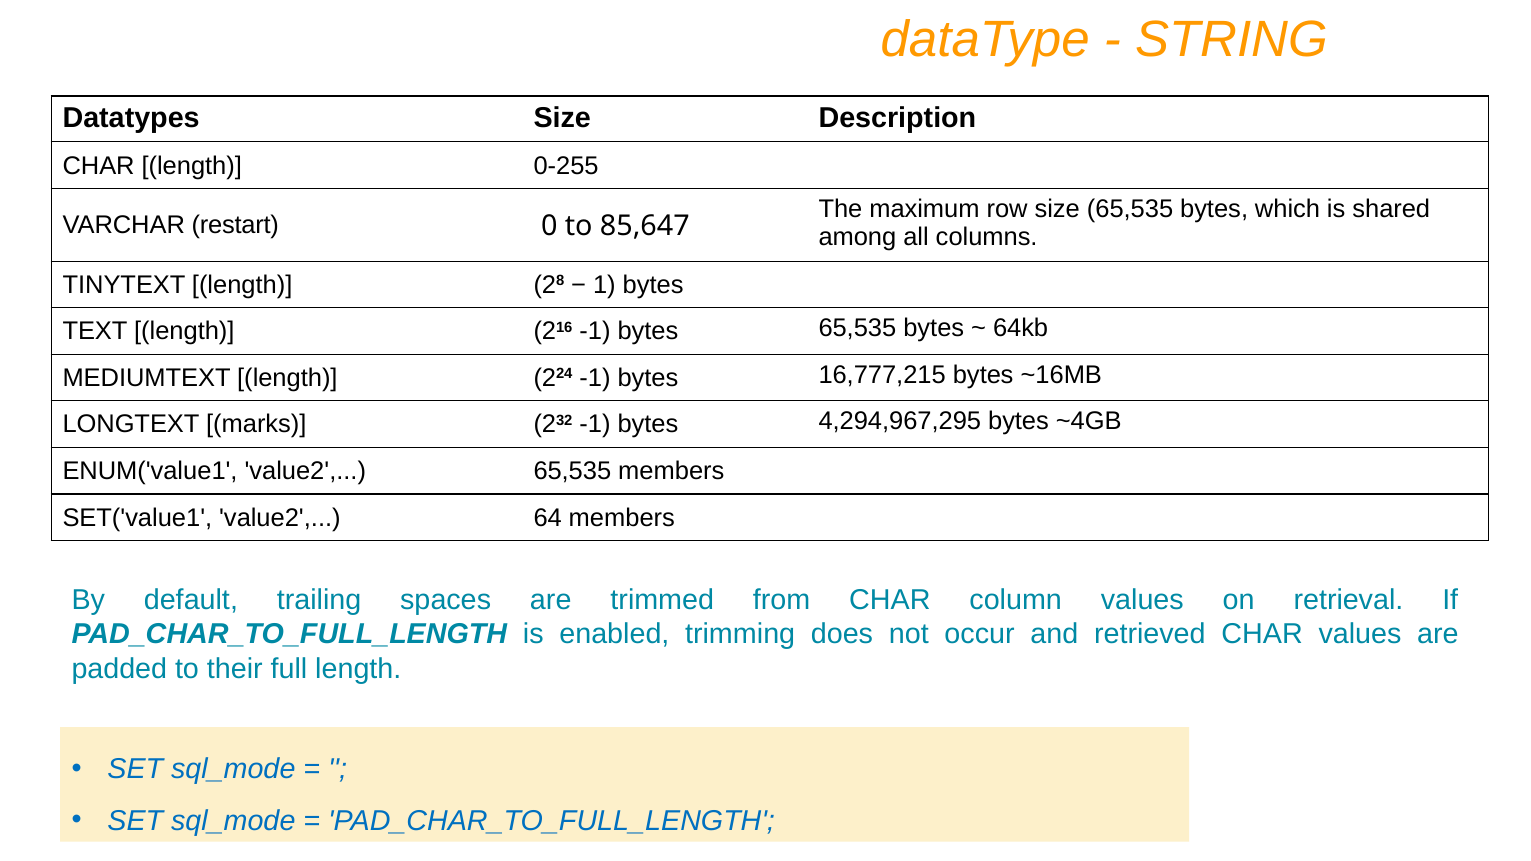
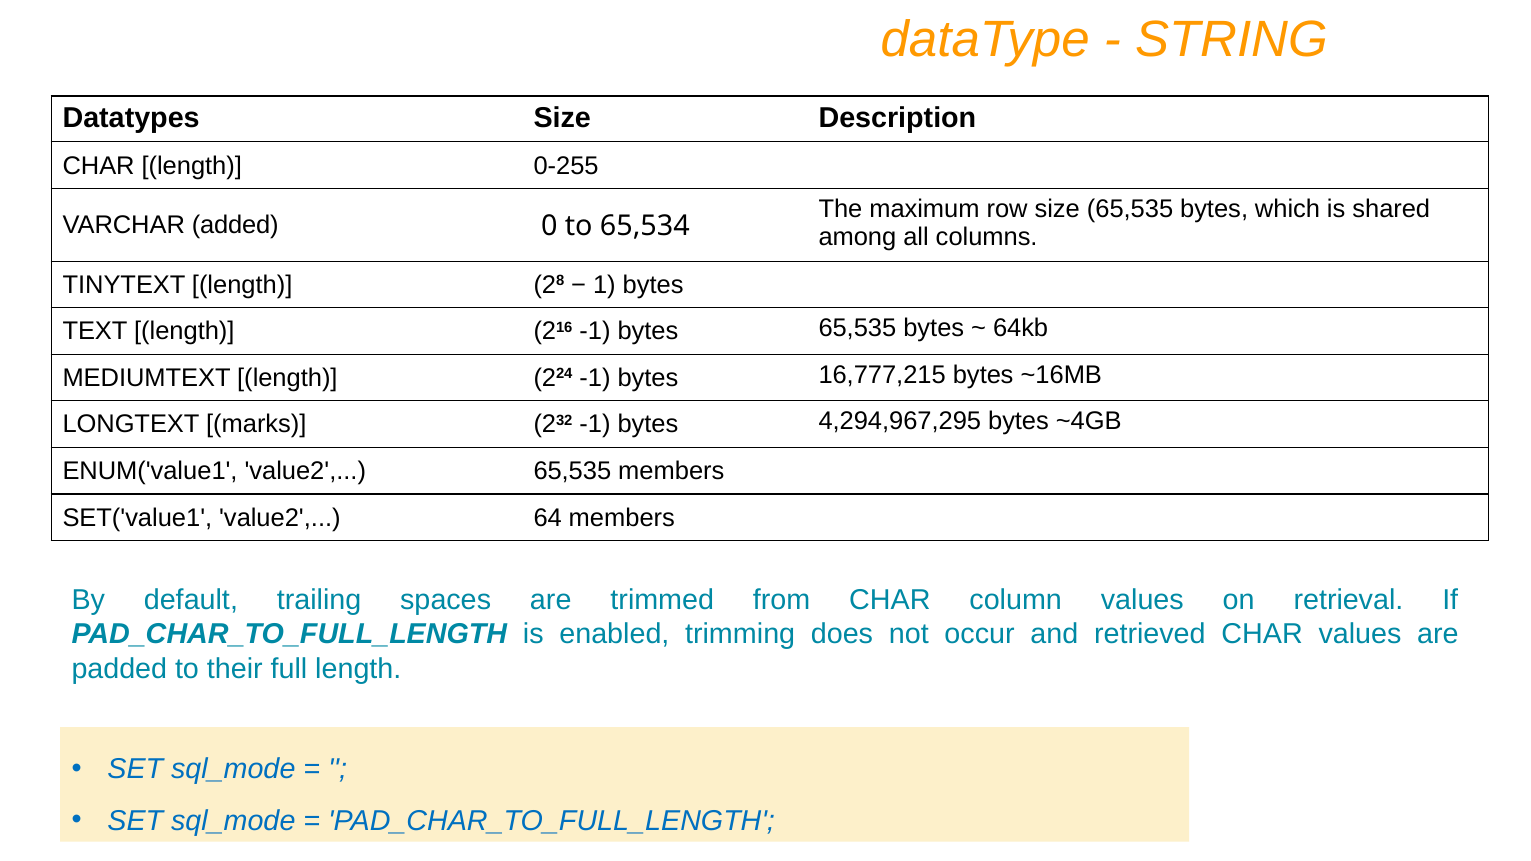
restart: restart -> added
85,647: 85,647 -> 65,534
